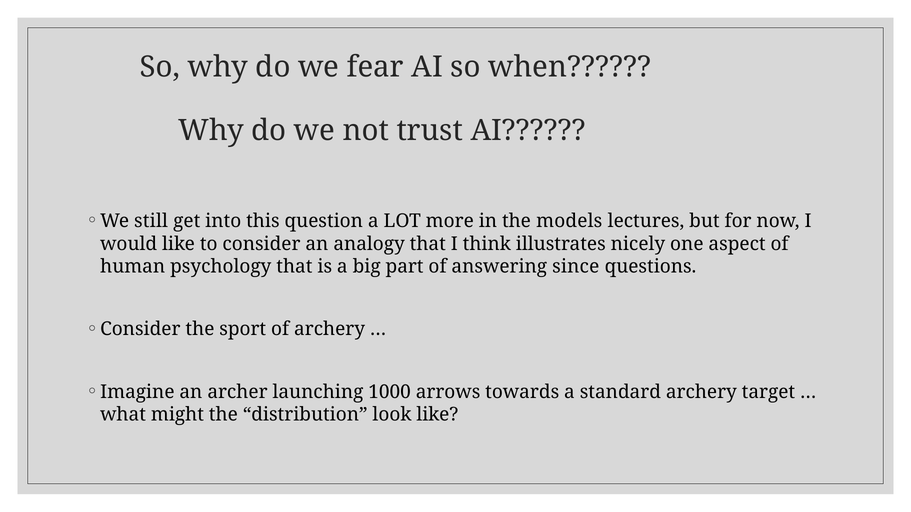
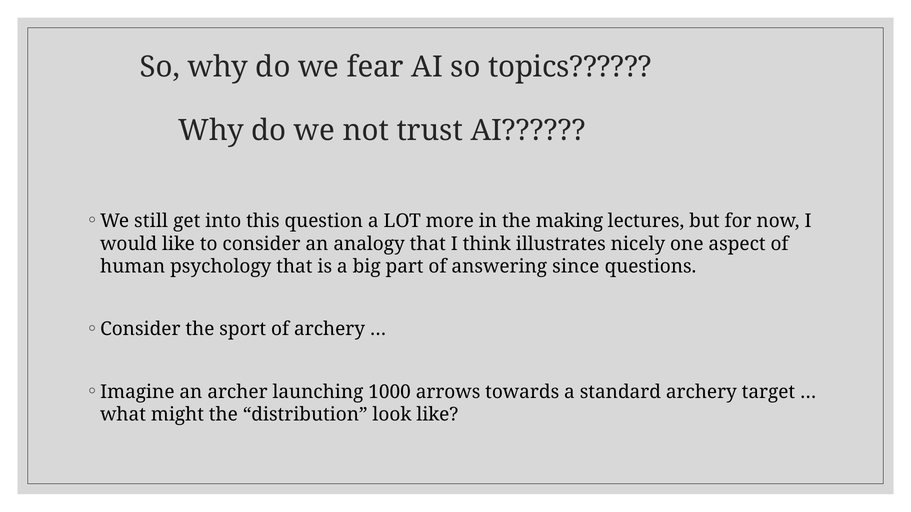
when: when -> topics
models: models -> making
